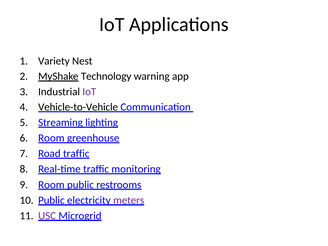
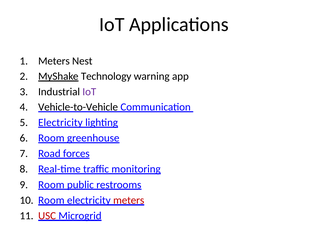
Variety at (54, 61): Variety -> Meters
Streaming at (60, 123): Streaming -> Electricity
Road traffic: traffic -> forces
Public at (51, 200): Public -> Room
meters at (129, 200) colour: purple -> red
USC colour: purple -> red
